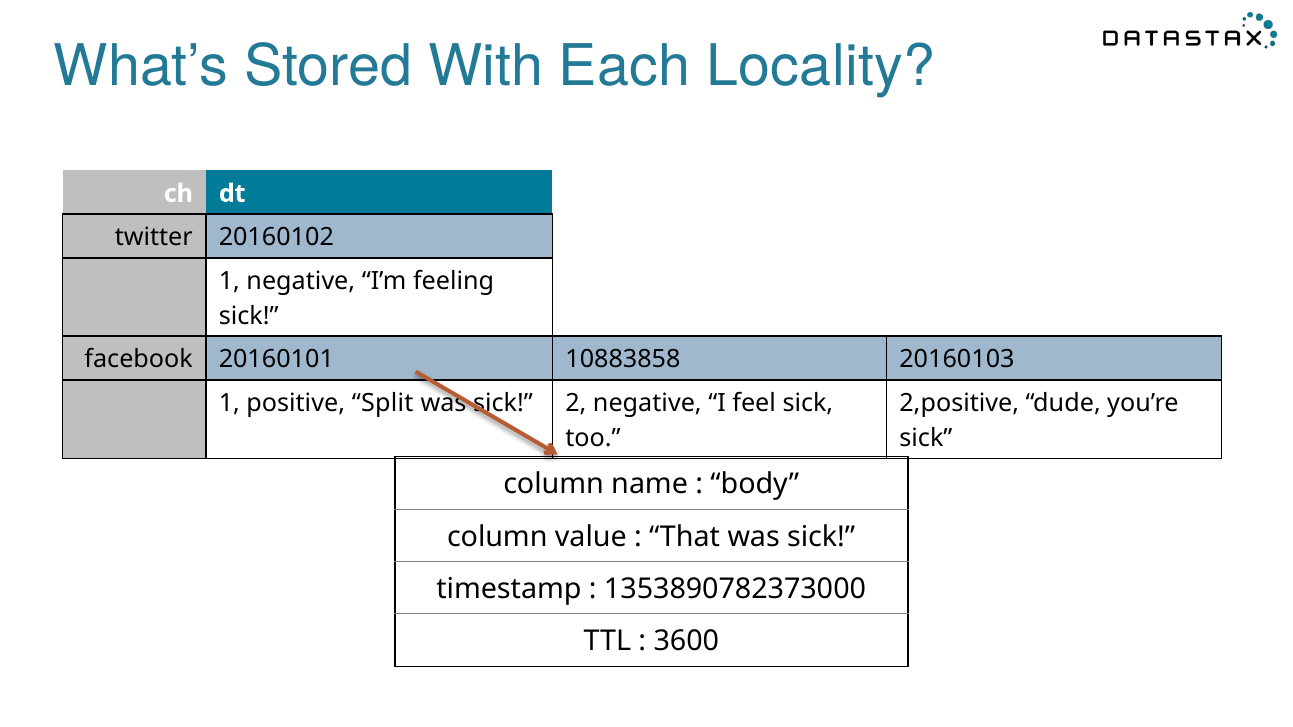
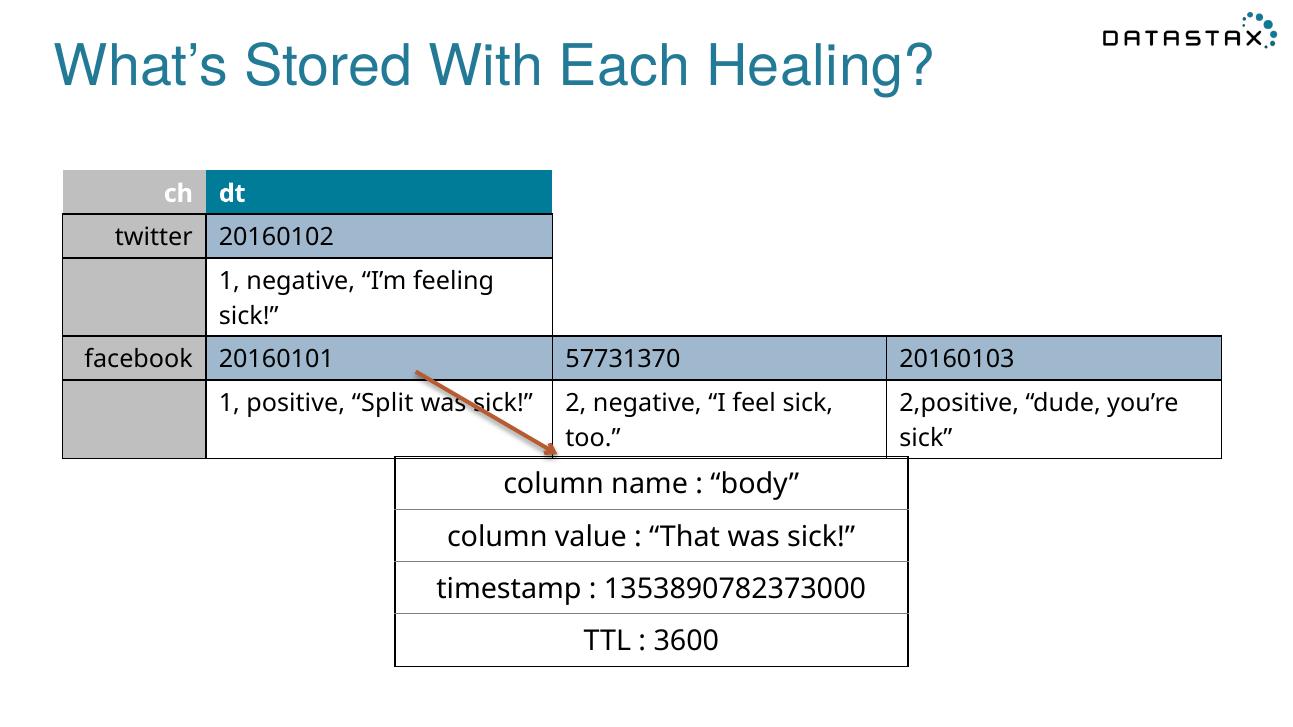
Locality: Locality -> Healing
10883858: 10883858 -> 57731370
